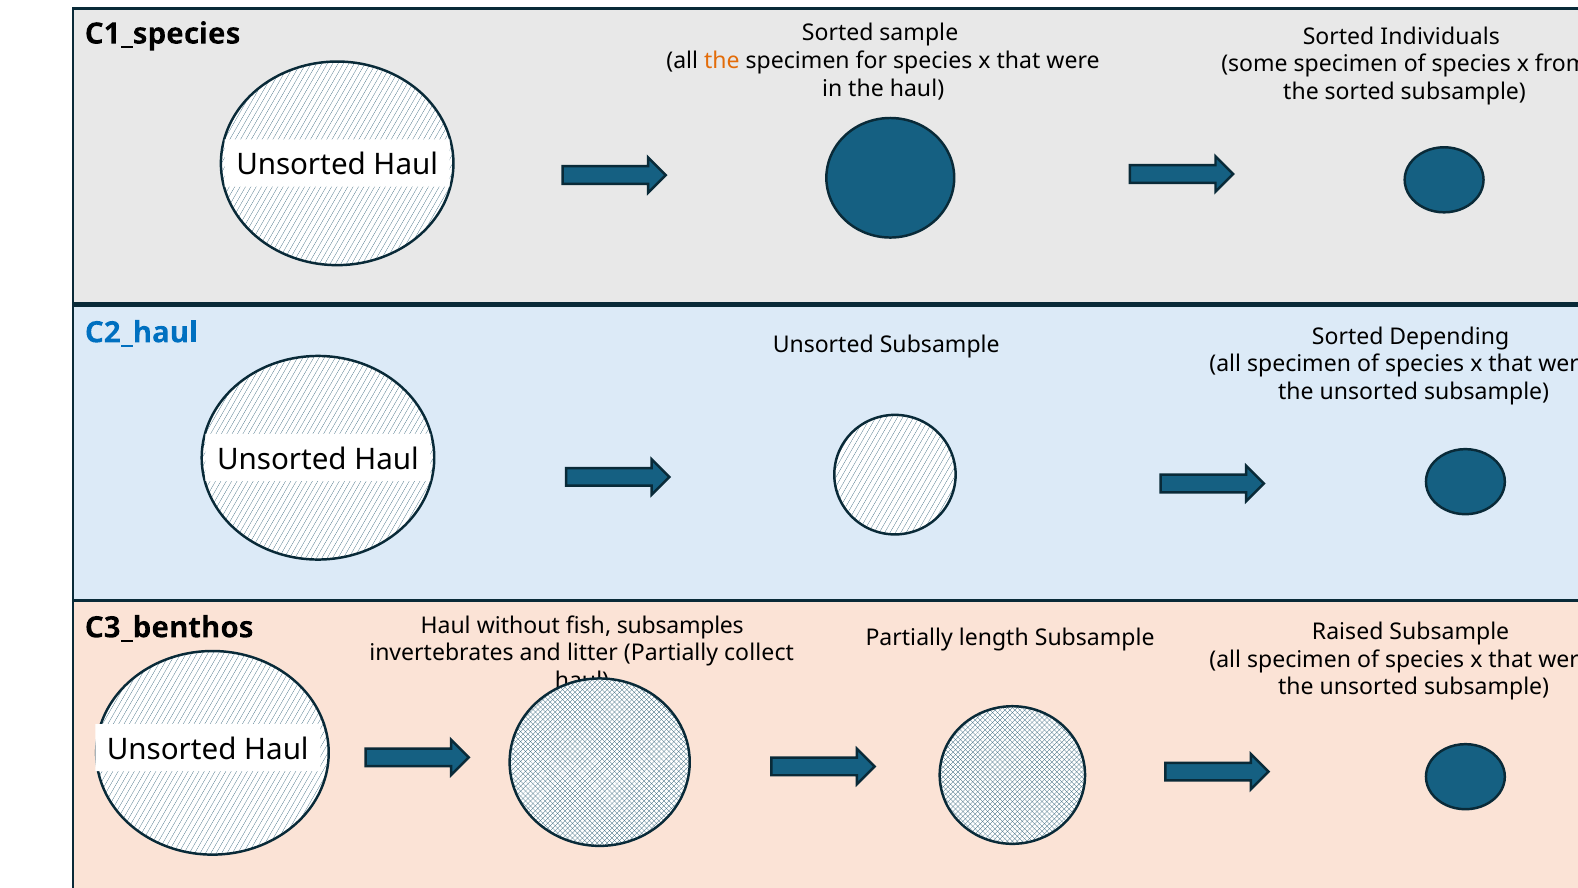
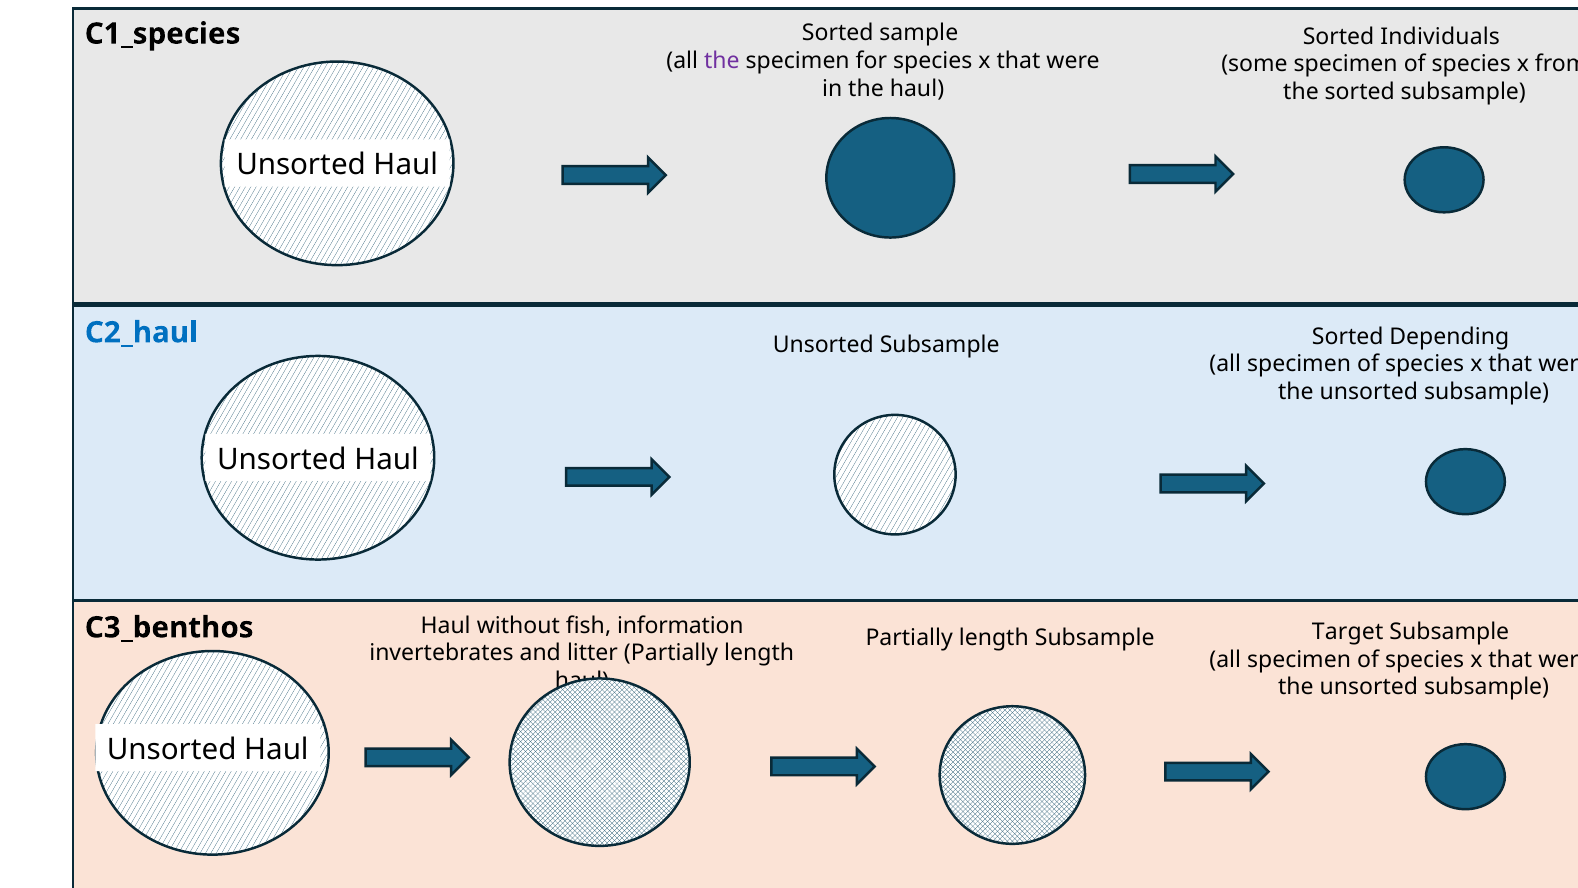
the at (722, 61) colour: orange -> purple
subsamples: subsamples -> information
Raised: Raised -> Target
litter Partially collect: collect -> length
